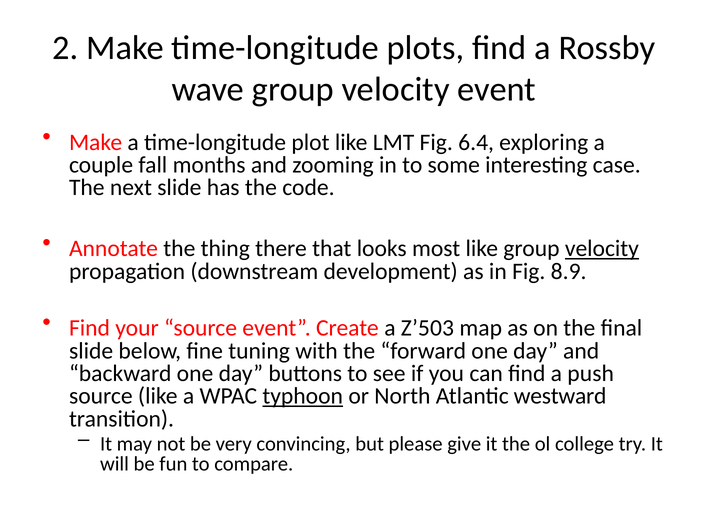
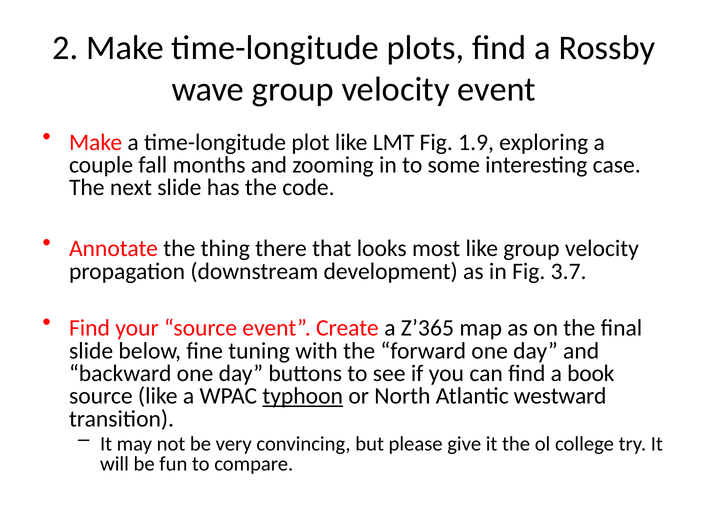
6.4: 6.4 -> 1.9
velocity at (602, 249) underline: present -> none
8.9: 8.9 -> 3.7
Z’503: Z’503 -> Z’365
push: push -> book
